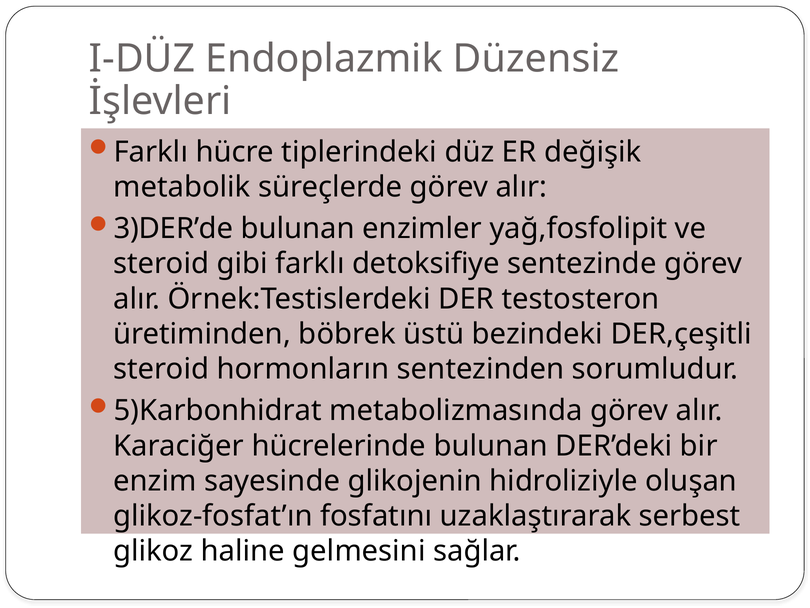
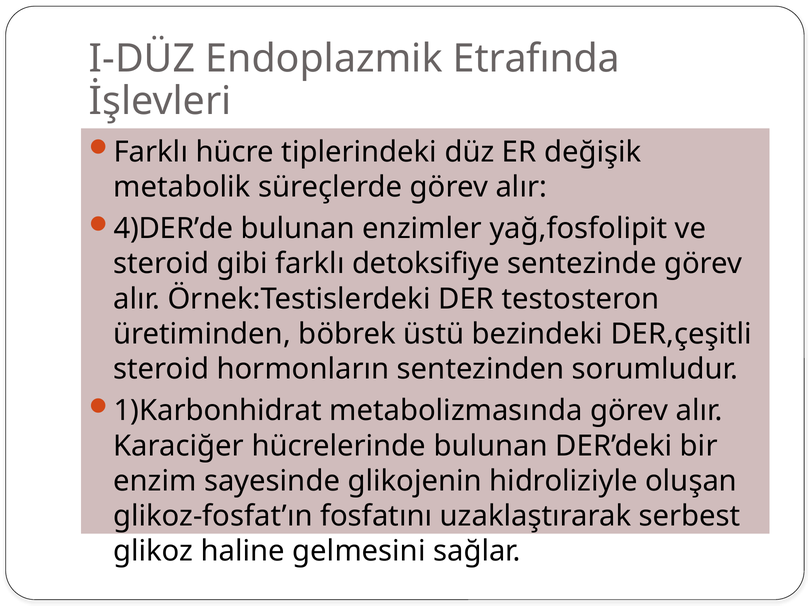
Düzensiz: Düzensiz -> Etrafında
3)DER’de: 3)DER’de -> 4)DER’de
5)Karbonhidrat: 5)Karbonhidrat -> 1)Karbonhidrat
